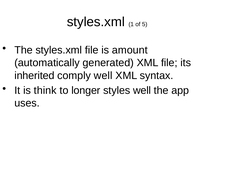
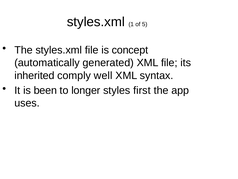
amount: amount -> concept
think: think -> been
styles well: well -> first
